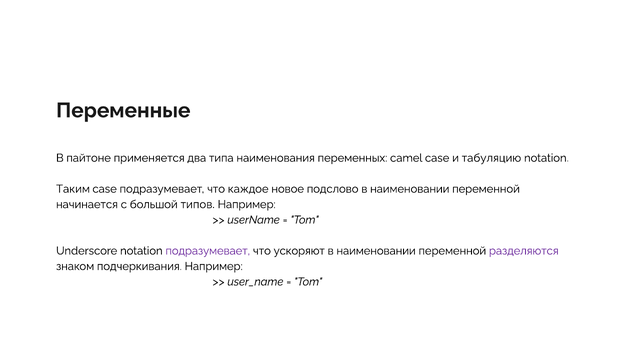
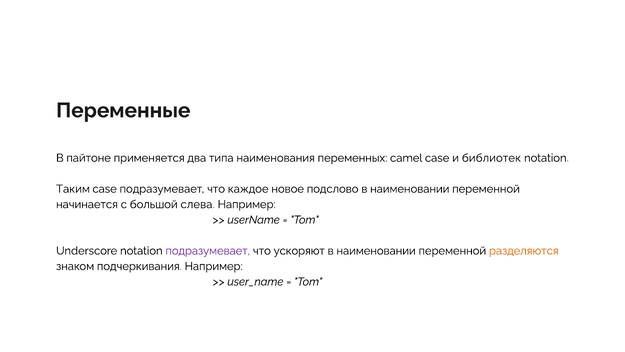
табуляцию: табуляцию -> библиотек
типов: типов -> слева
разделяются colour: purple -> orange
